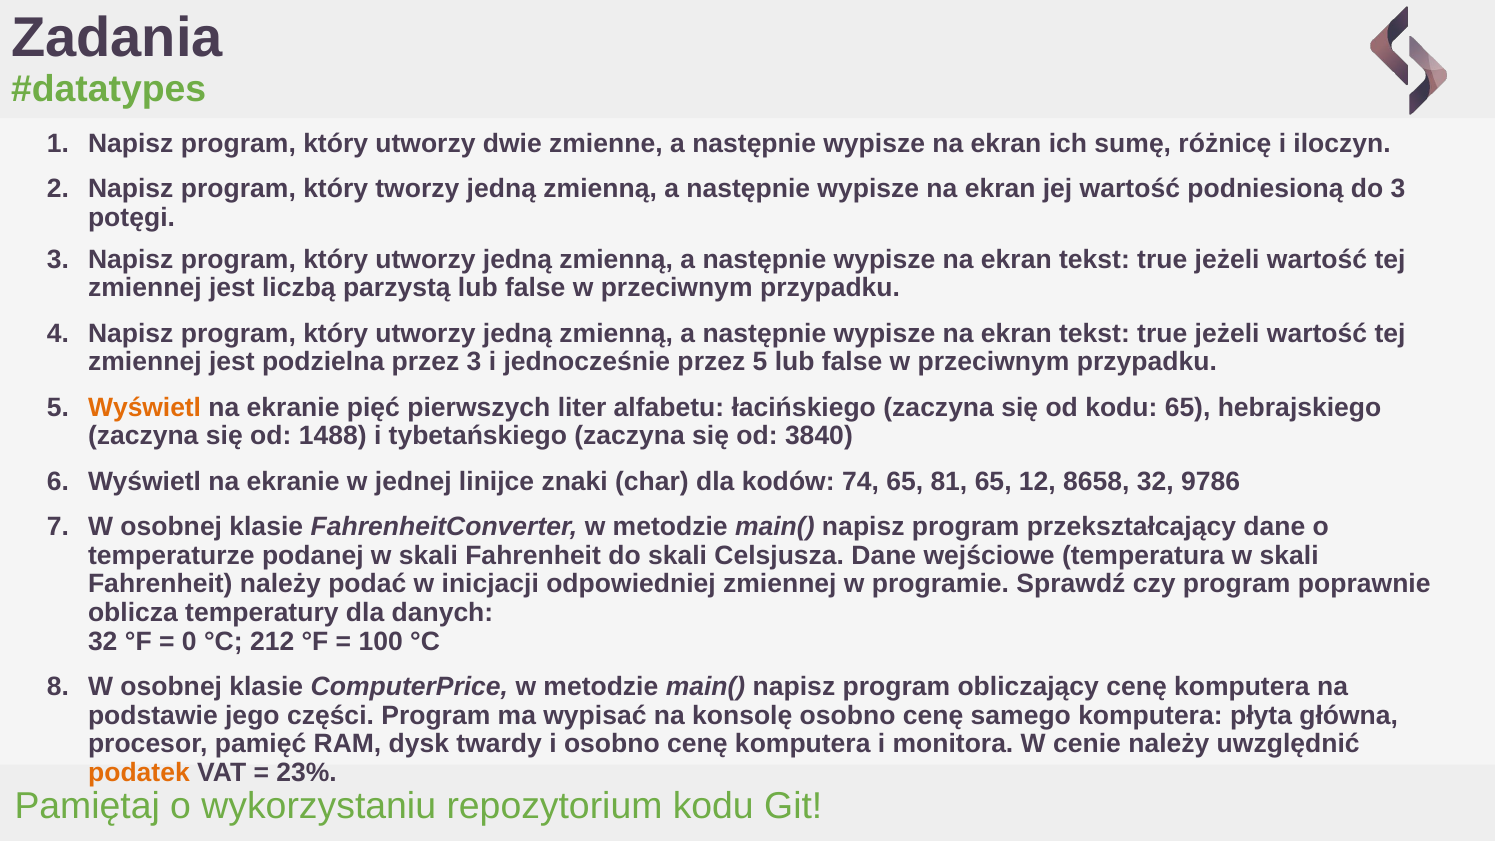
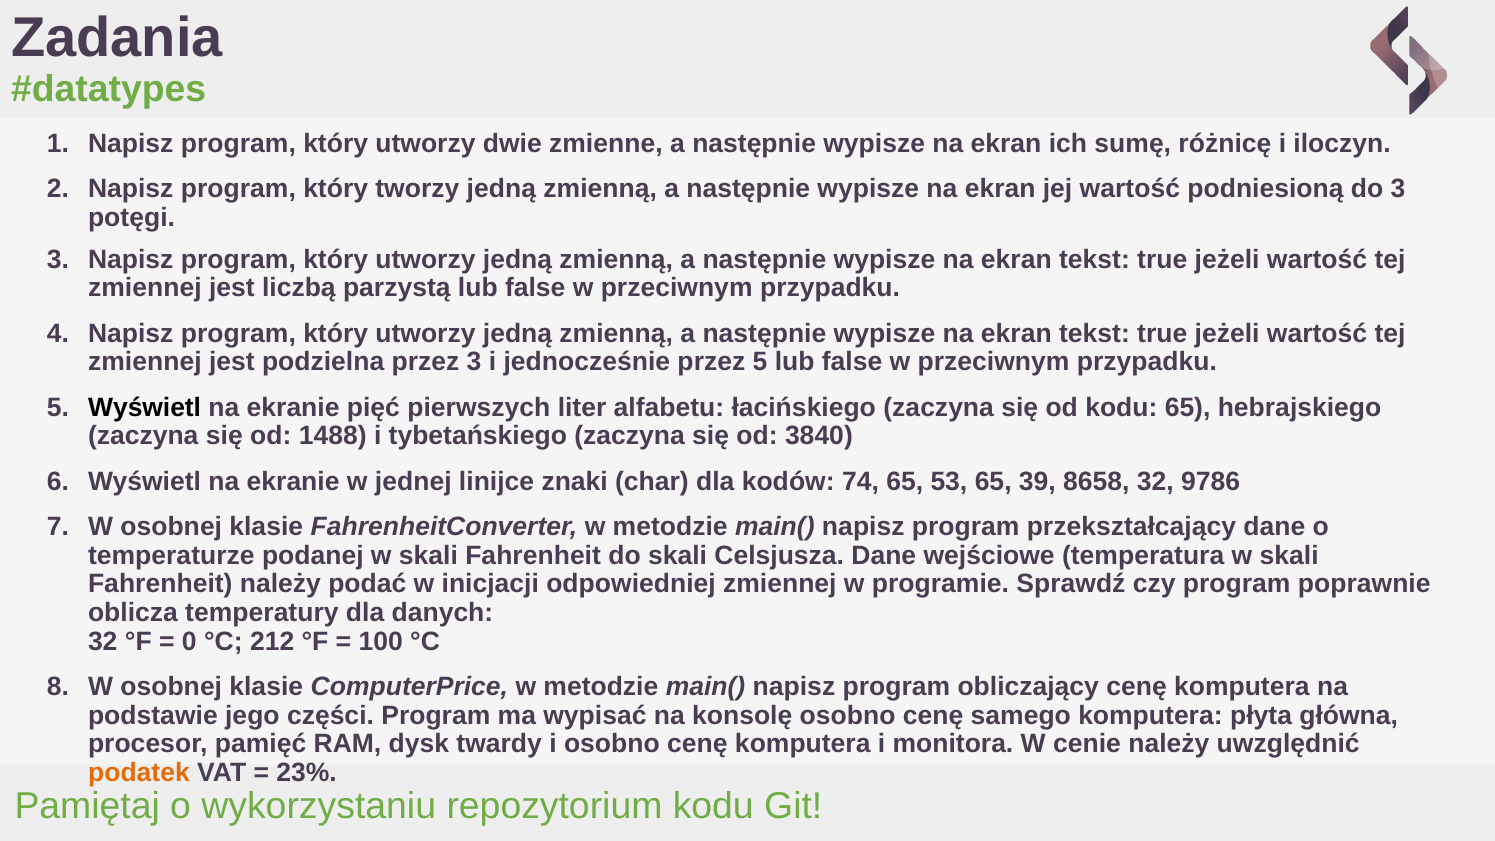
Wyświetl at (145, 408) colour: orange -> black
81: 81 -> 53
12: 12 -> 39
